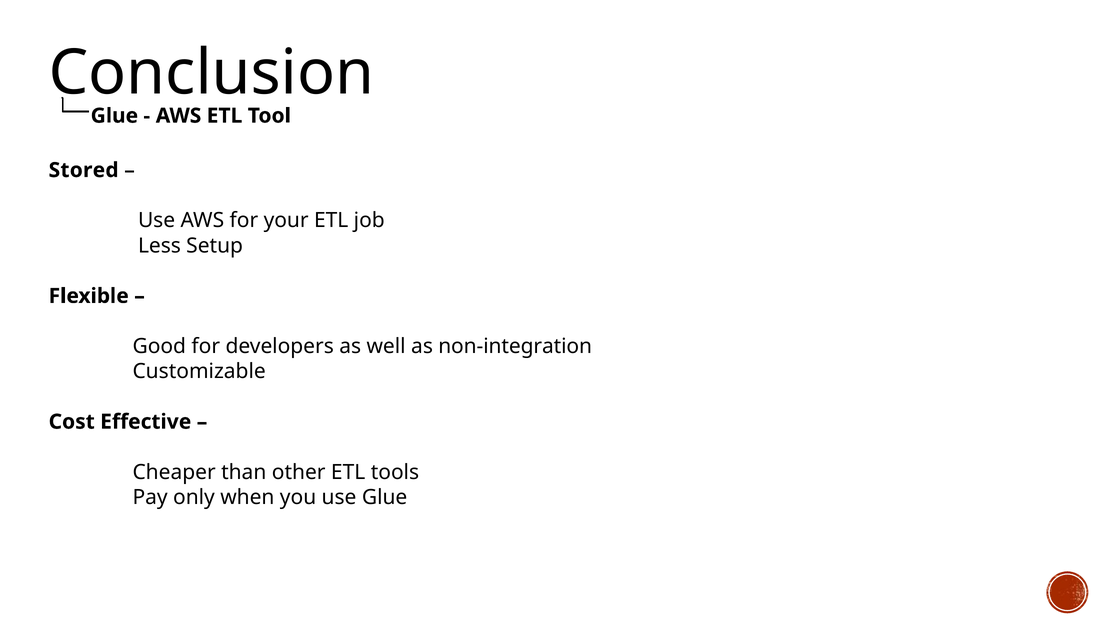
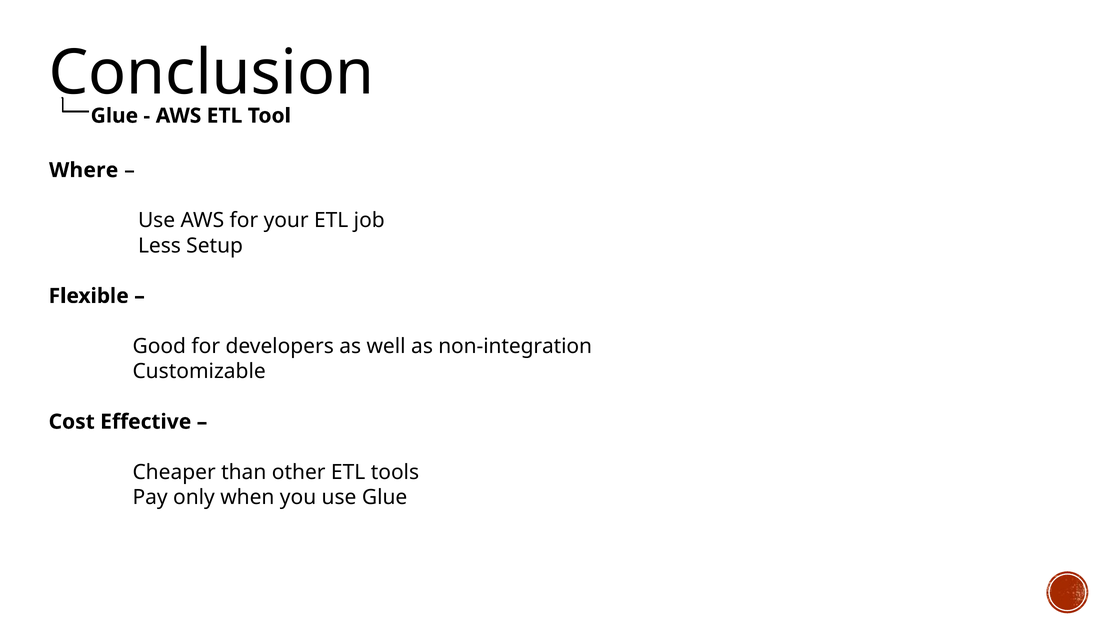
Stored: Stored -> Where
